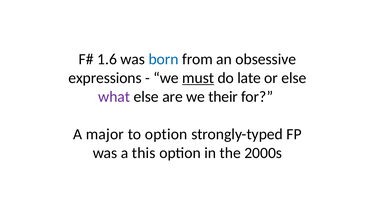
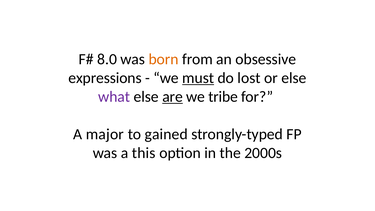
1.6: 1.6 -> 8.0
born colour: blue -> orange
late: late -> lost
are underline: none -> present
their: their -> tribe
to option: option -> gained
